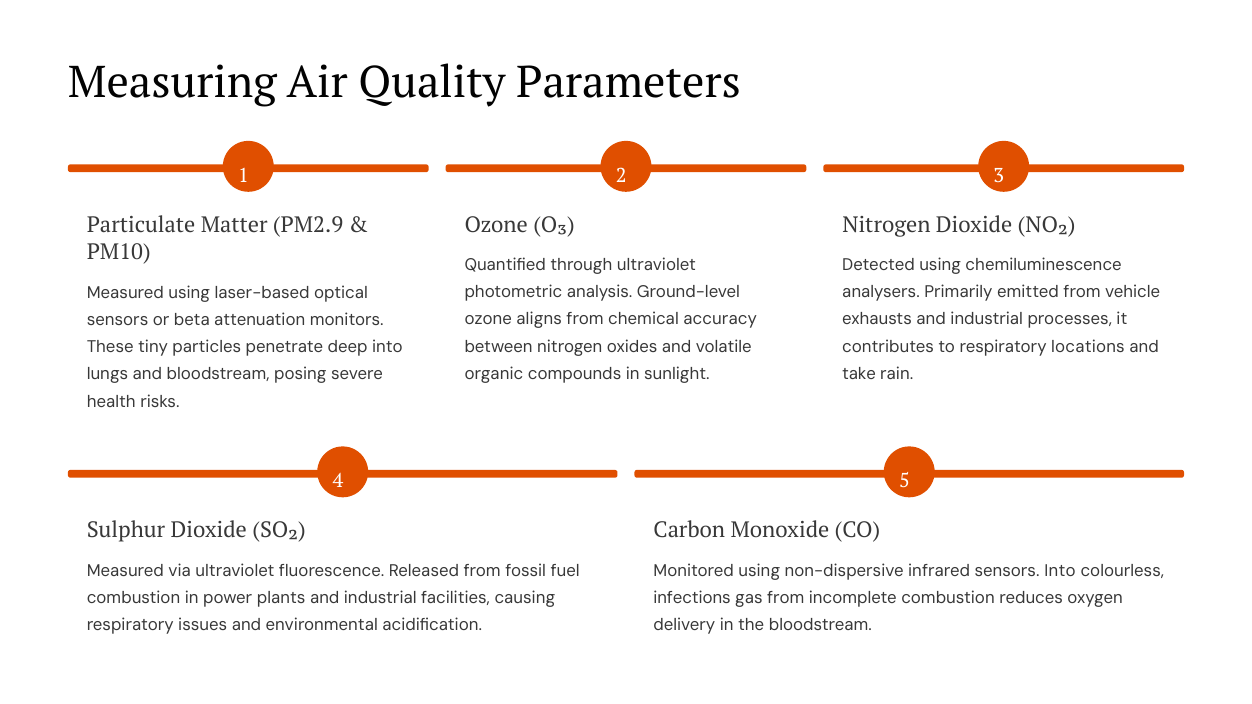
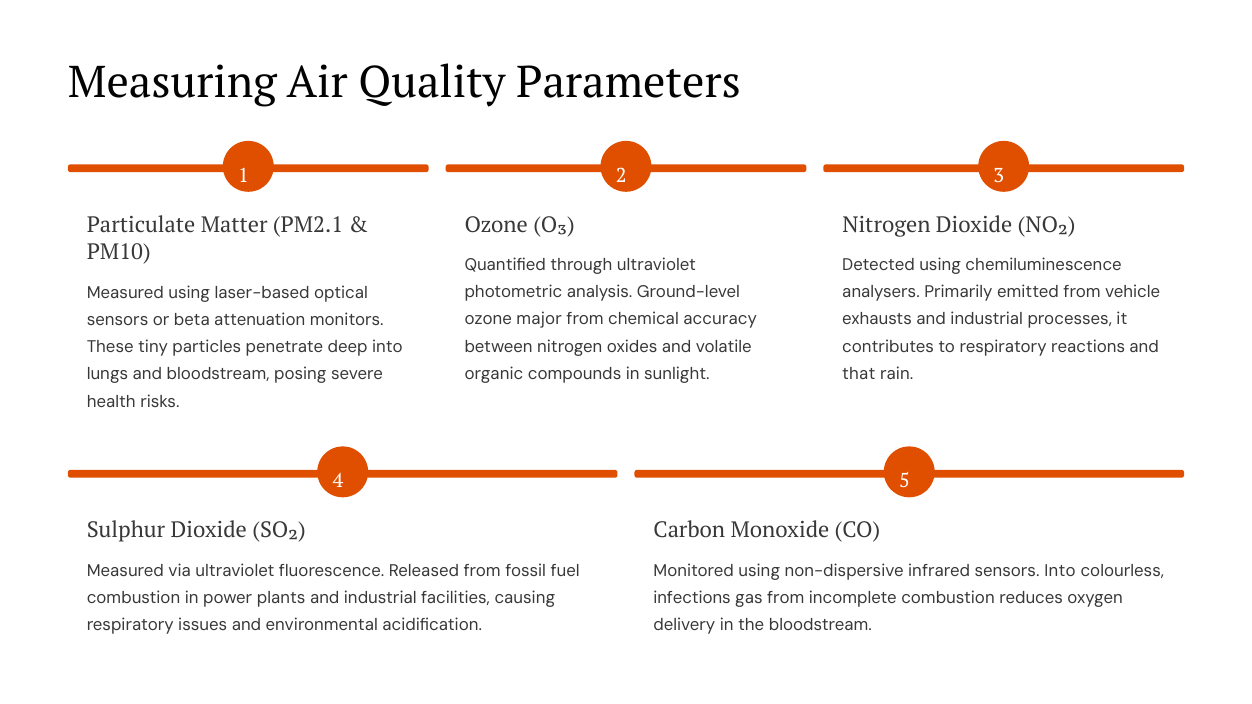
PM2.9: PM2.9 -> PM2.1
aligns: aligns -> major
locations: locations -> reactions
take: take -> that
